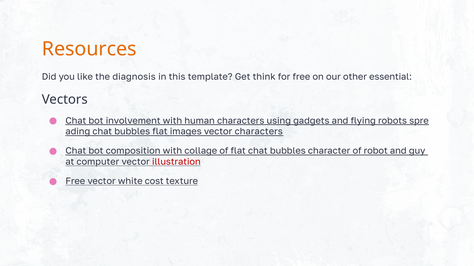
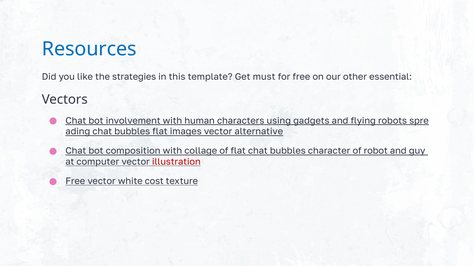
Resources colour: orange -> blue
diagnosis: diagnosis -> strategies
think: think -> must
vector characters: characters -> alternative
